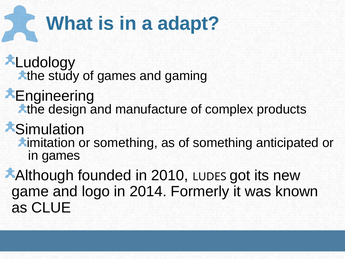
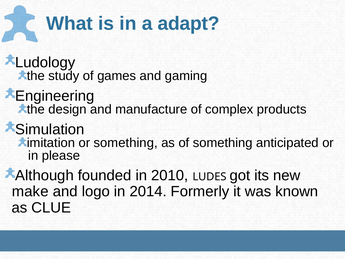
in games: games -> please
game: game -> make
